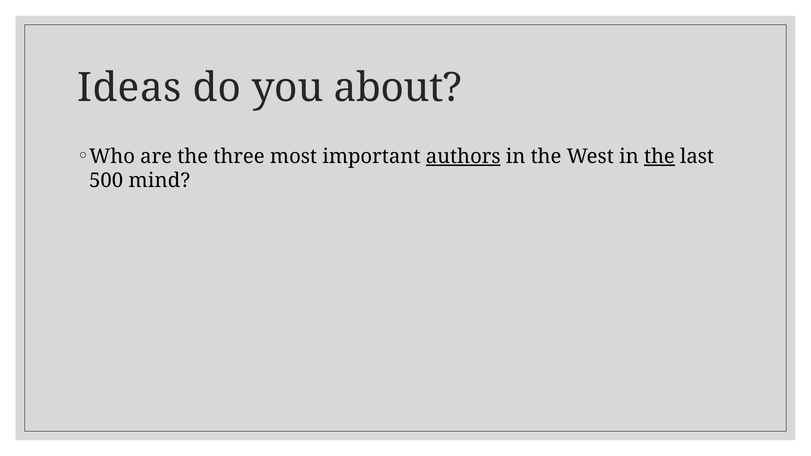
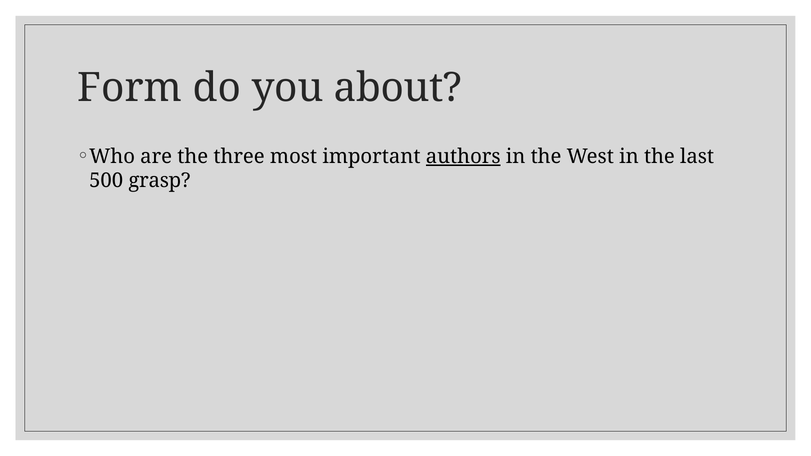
Ideas: Ideas -> Form
the at (659, 157) underline: present -> none
mind: mind -> grasp
